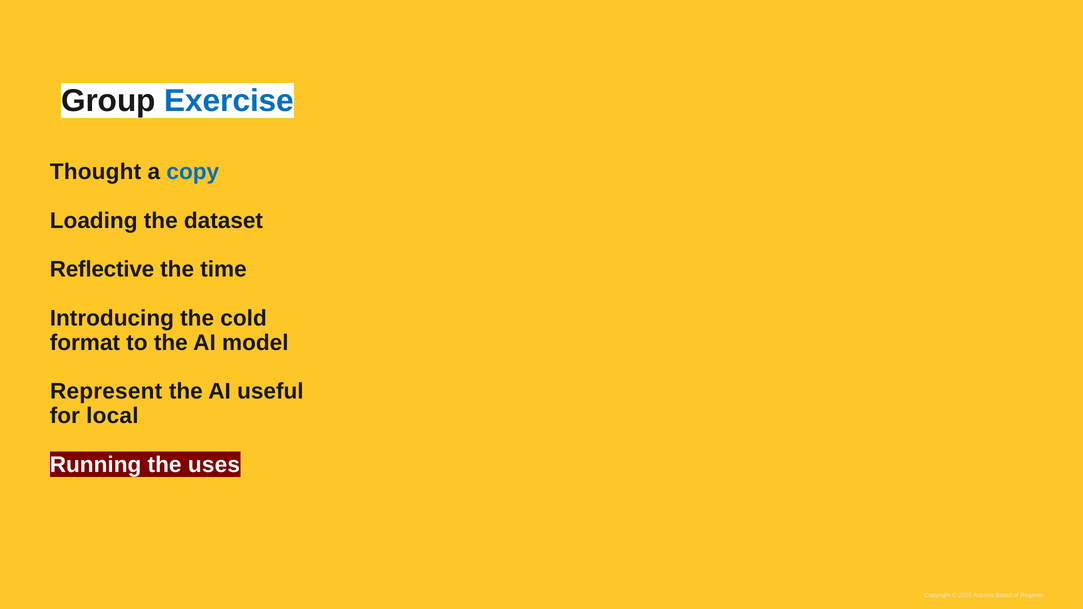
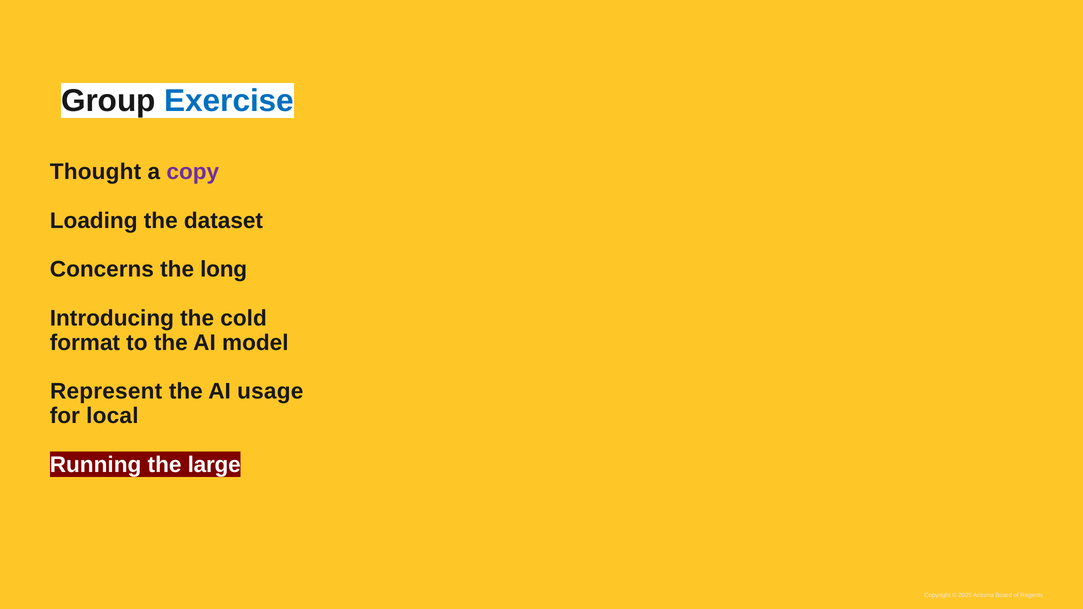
copy colour: blue -> purple
Reflective: Reflective -> Concerns
time: time -> long
useful: useful -> usage
uses: uses -> large
